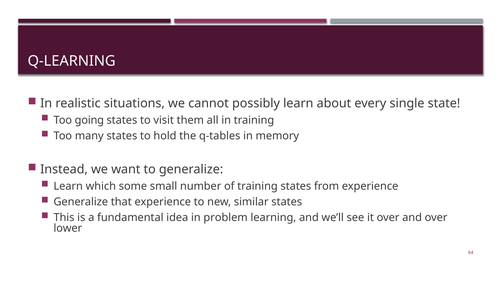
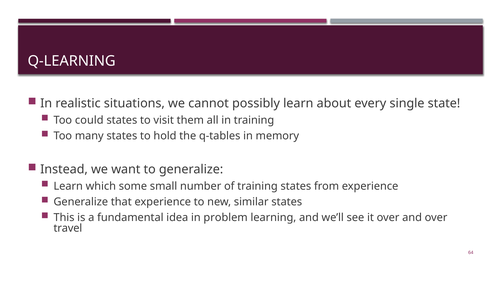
going: going -> could
lower: lower -> travel
